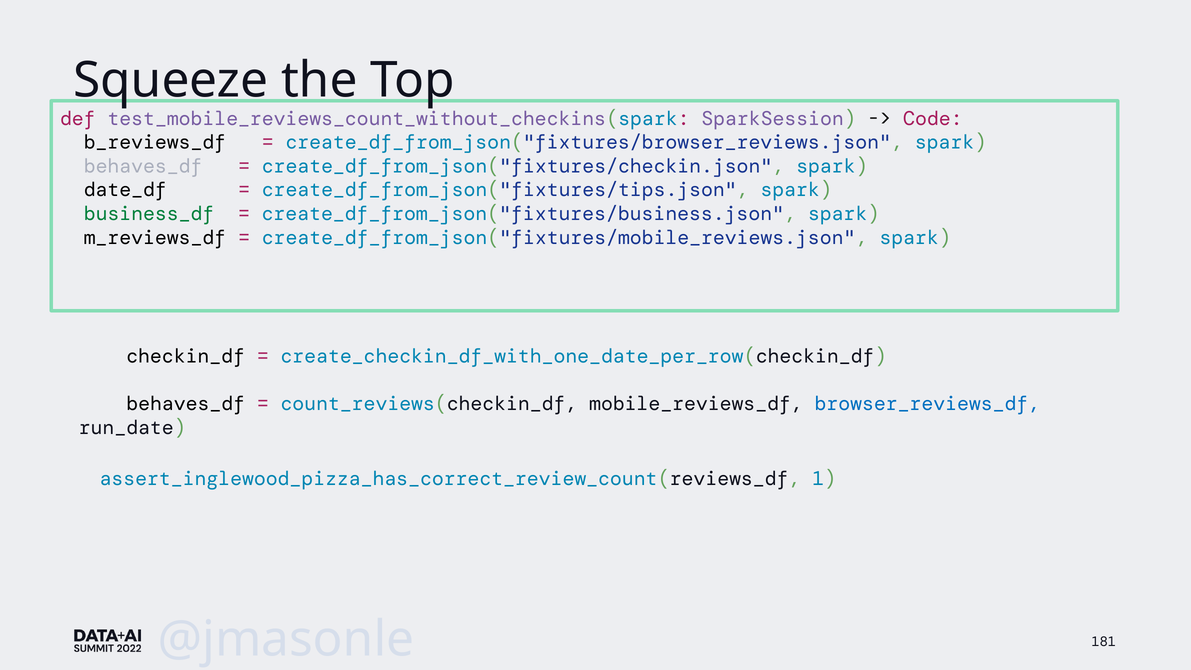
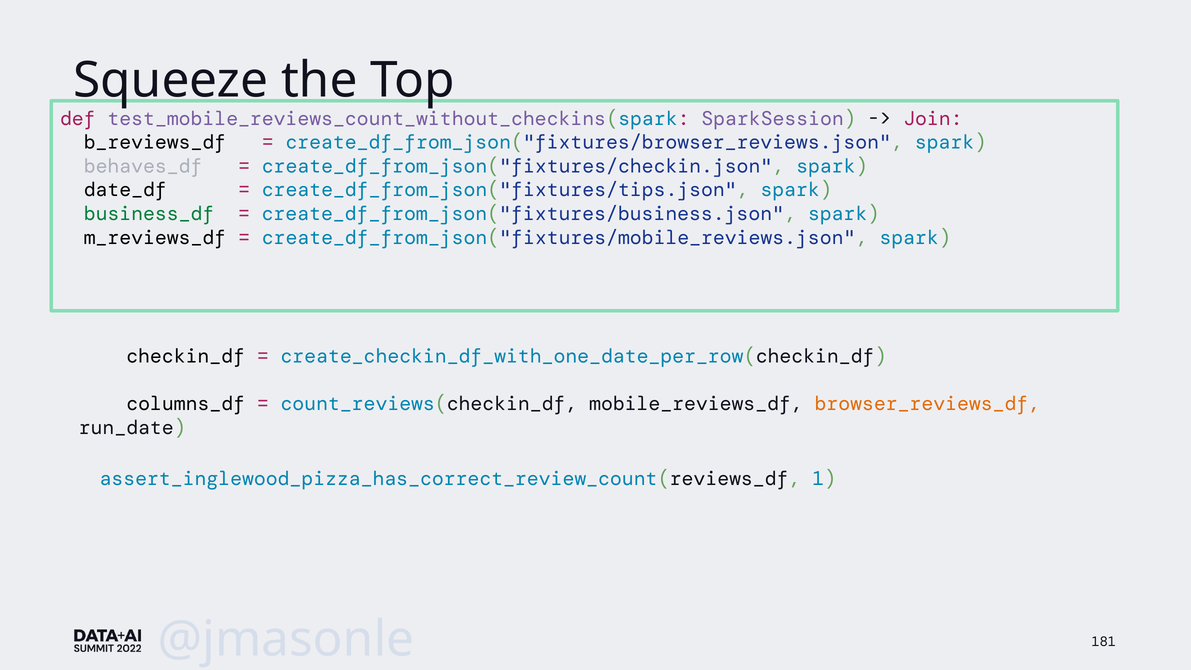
Code: Code -> Join
behaves_df at (186, 404): behaves_df -> columns_df
browser_reviews_df colour: blue -> orange
